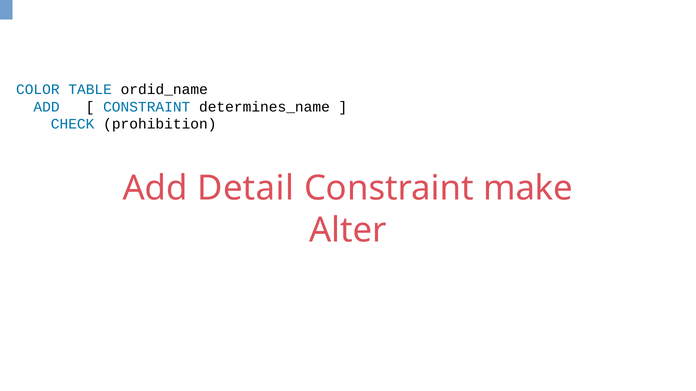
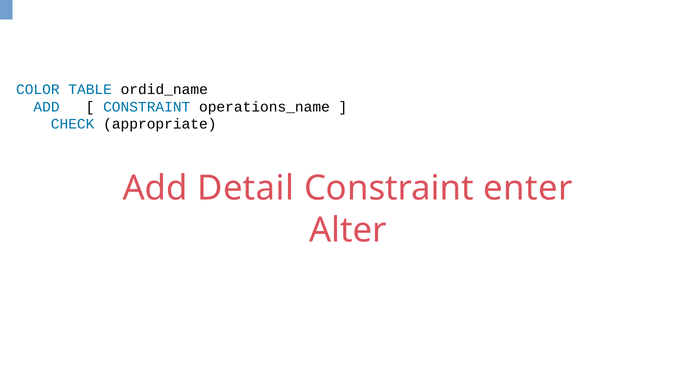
determines_name: determines_name -> operations_name
prohibition: prohibition -> appropriate
make: make -> enter
